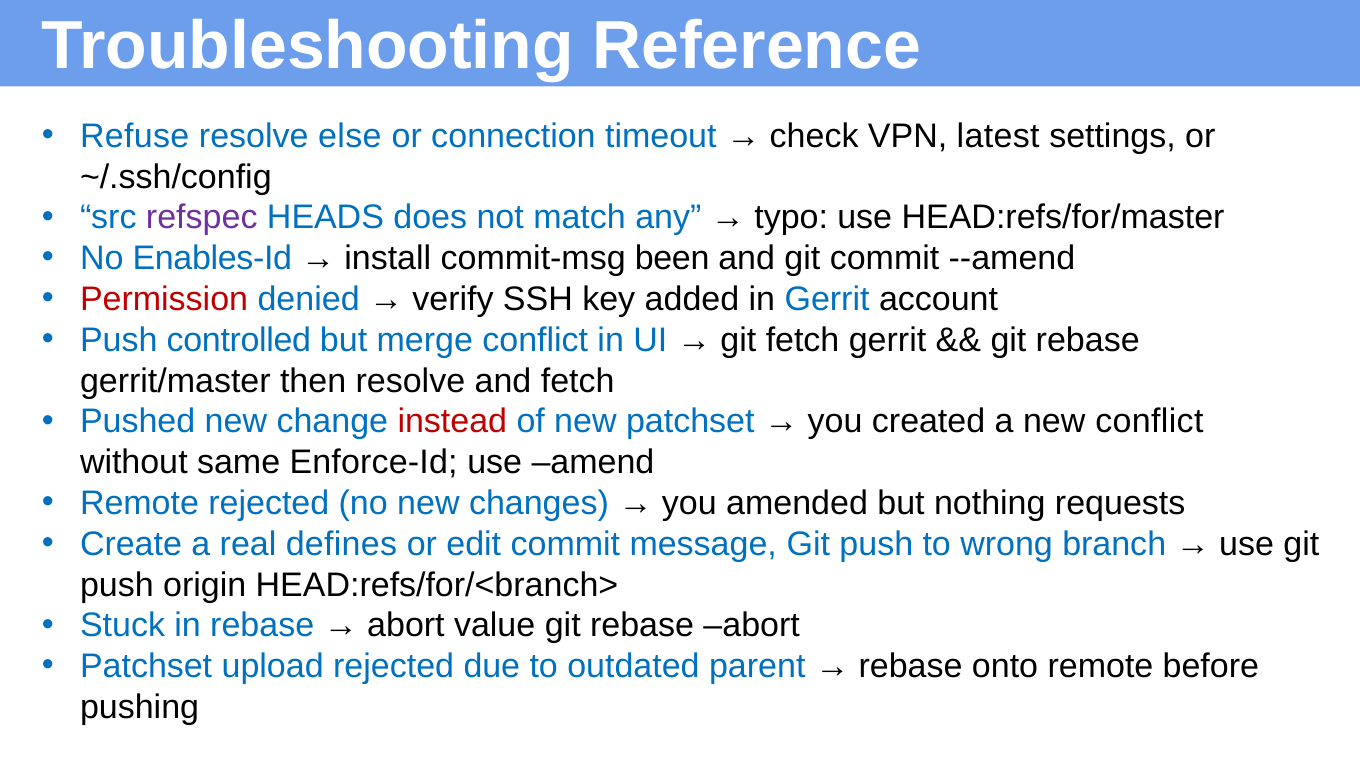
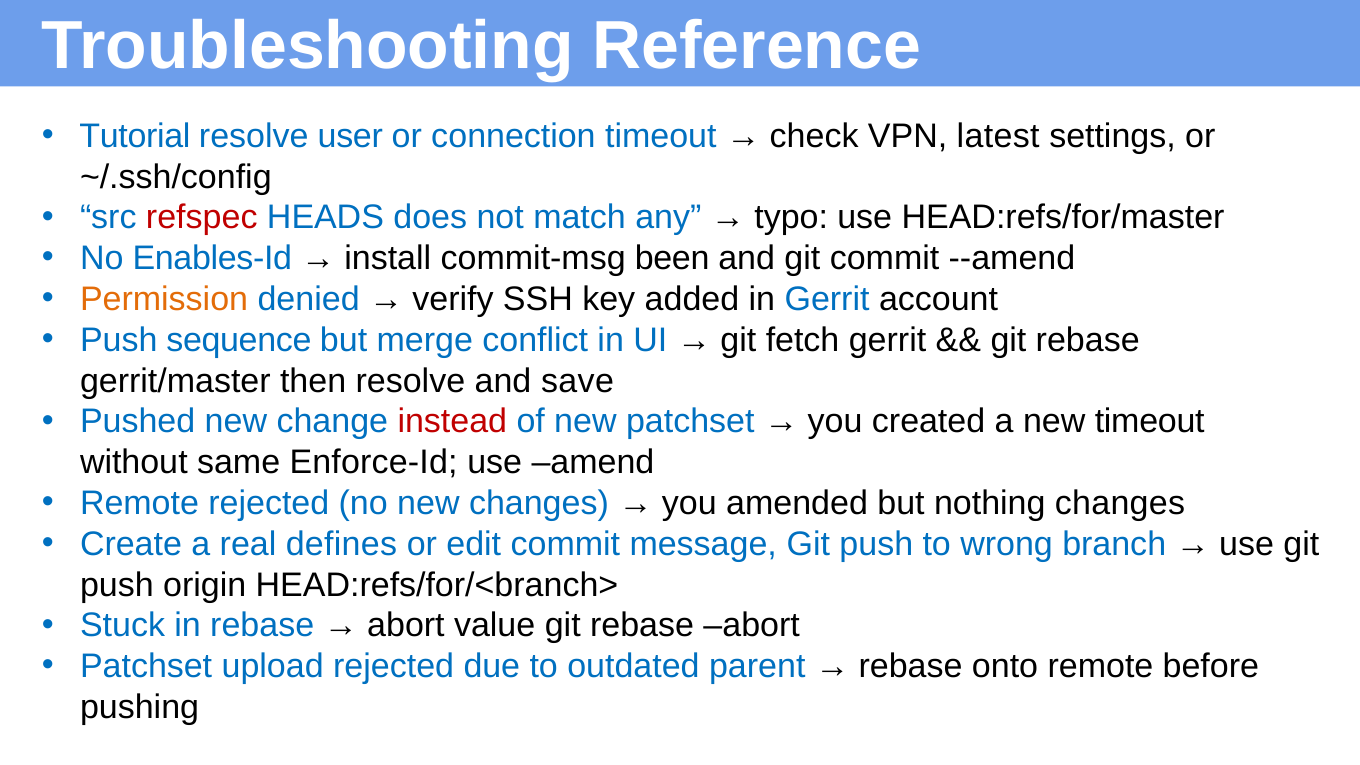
Refuse: Refuse -> Tutorial
else: else -> user
refspec colour: purple -> red
Permission colour: red -> orange
controlled: controlled -> sequence
and fetch: fetch -> save
new conflict: conflict -> timeout
nothing requests: requests -> changes
